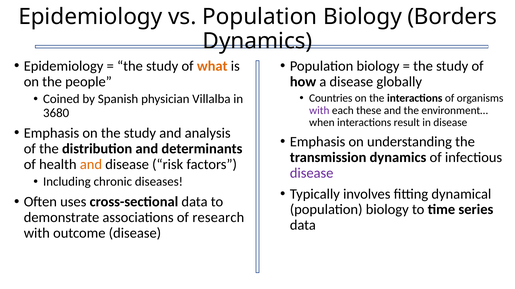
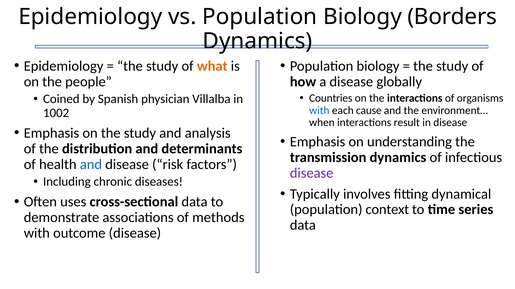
with at (319, 111) colour: purple -> blue
these: these -> cause
3680: 3680 -> 1002
and at (91, 165) colour: orange -> blue
biology at (387, 210): biology -> context
research: research -> methods
